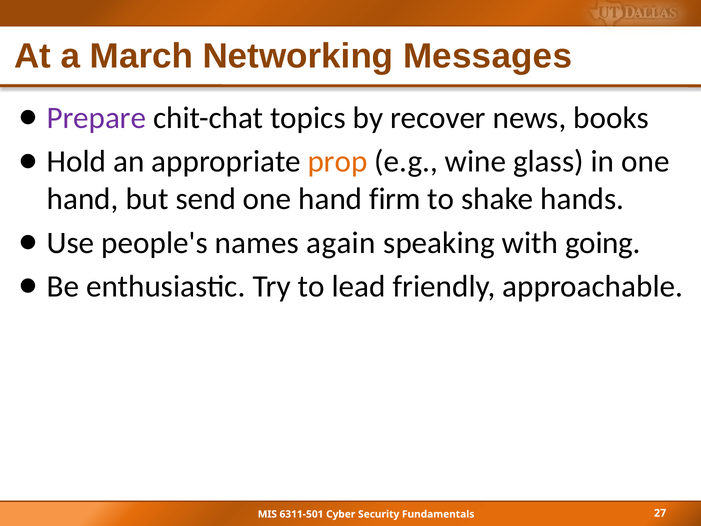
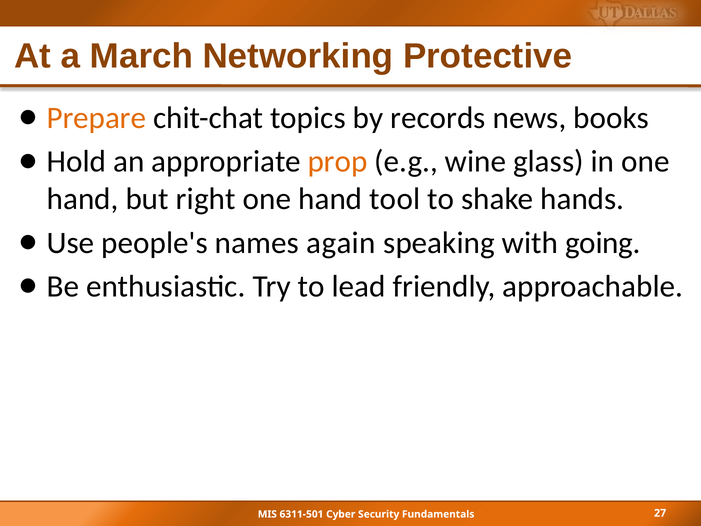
Messages: Messages -> Protective
Prepare colour: purple -> orange
recover: recover -> records
send: send -> right
firm: firm -> tool
